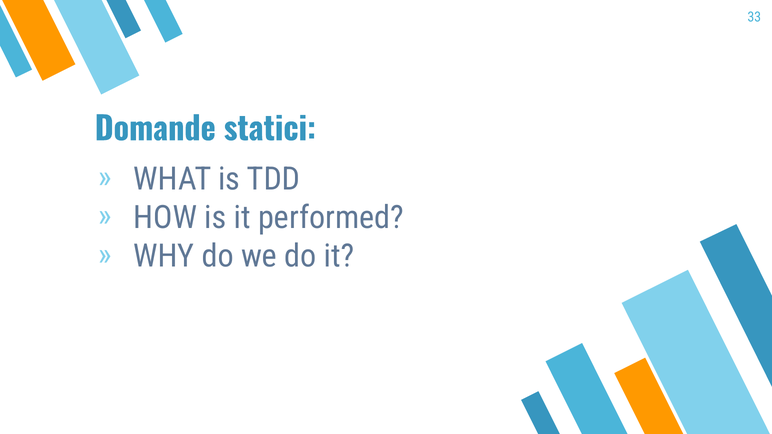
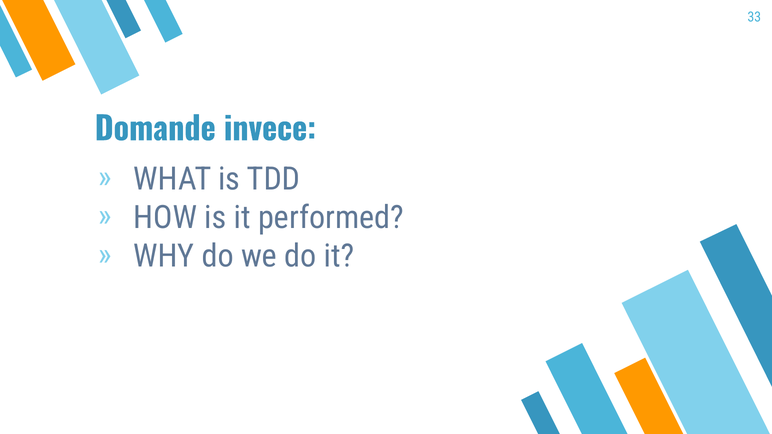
statici: statici -> invece
